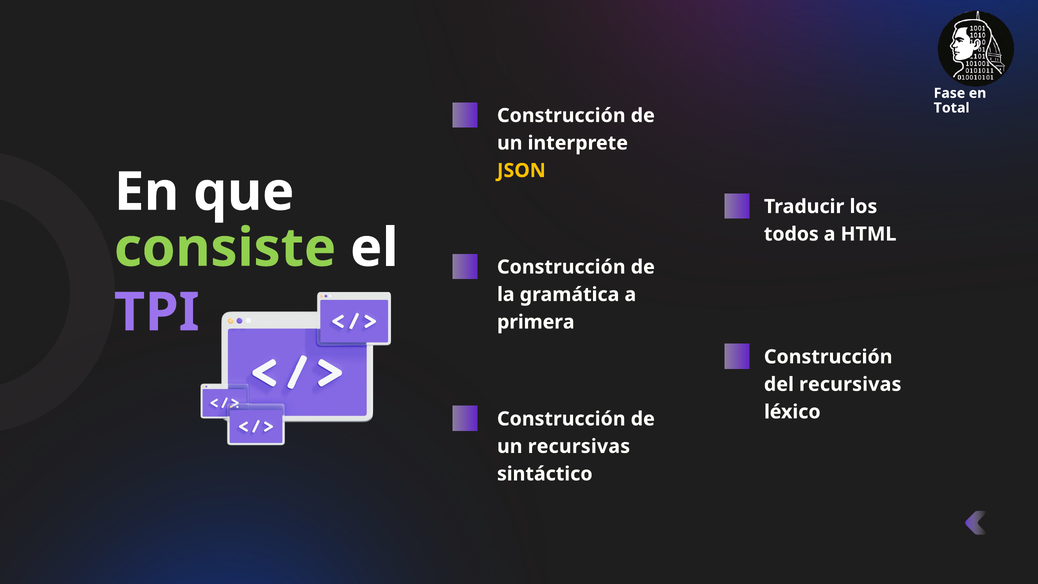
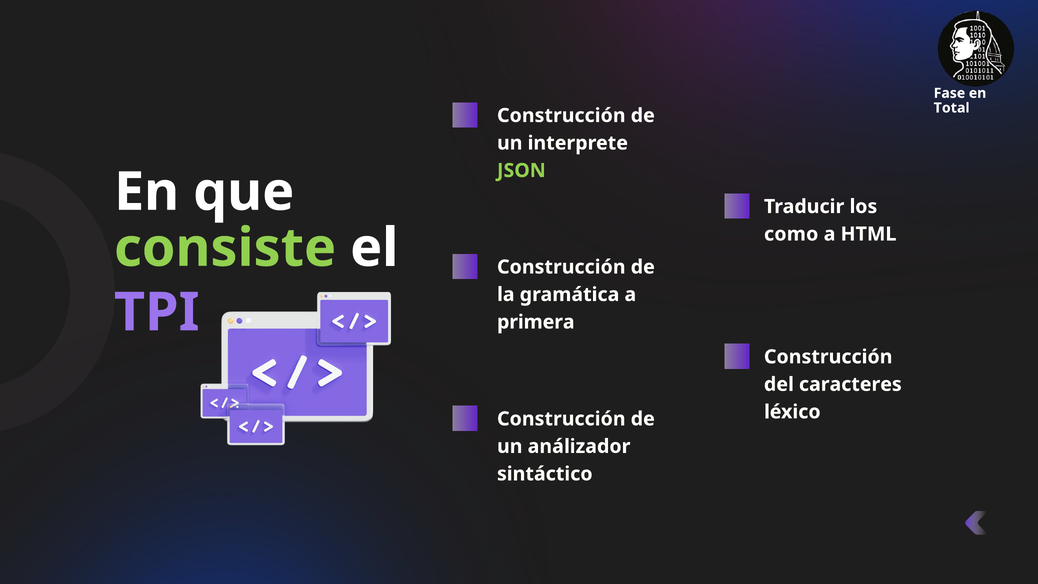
JSON colour: yellow -> light green
todos: todos -> como
del recursivas: recursivas -> caracteres
un recursivas: recursivas -> análizador
